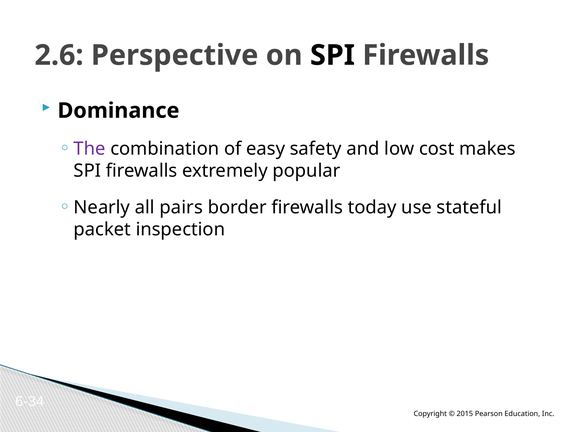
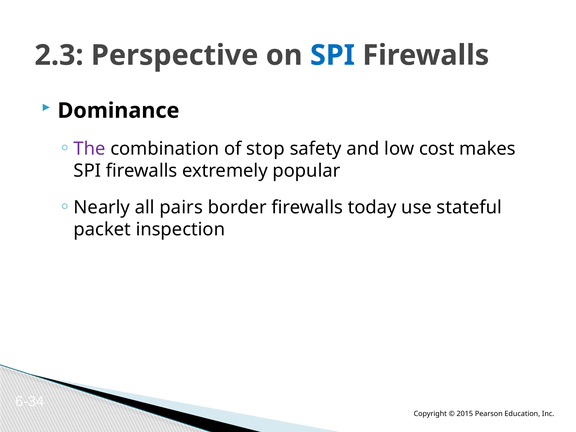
2.6: 2.6 -> 2.3
SPI at (332, 55) colour: black -> blue
easy: easy -> stop
